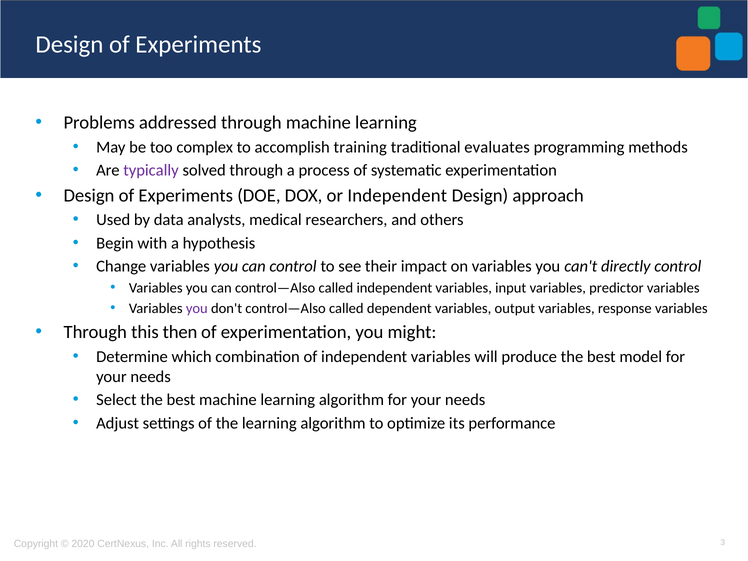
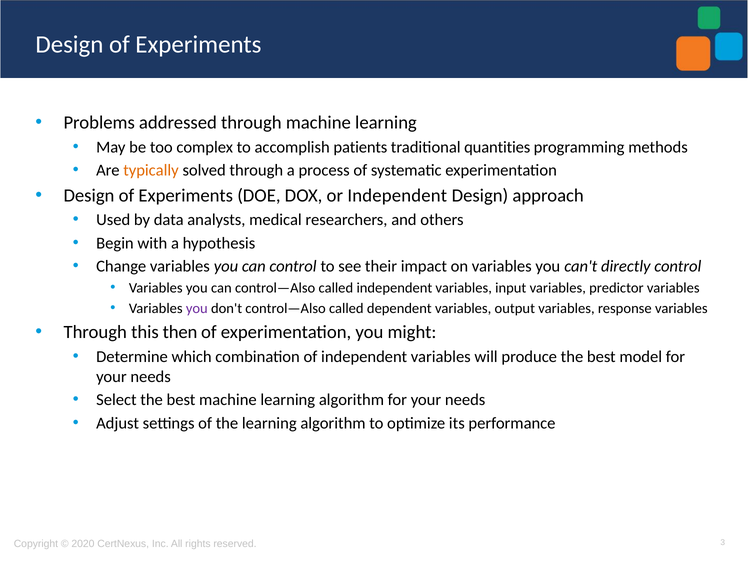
training: training -> patients
evaluates: evaluates -> quantities
typically colour: purple -> orange
